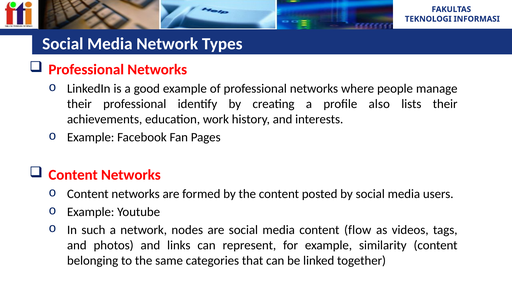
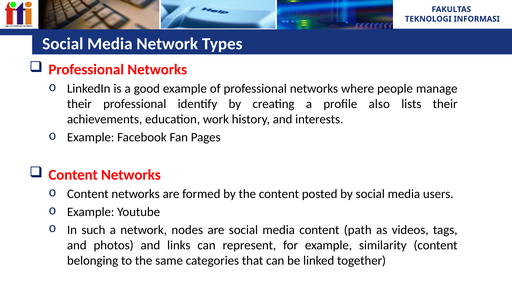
flow: flow -> path
